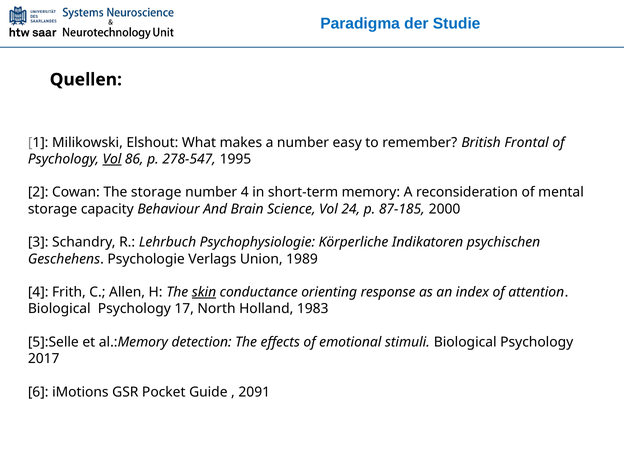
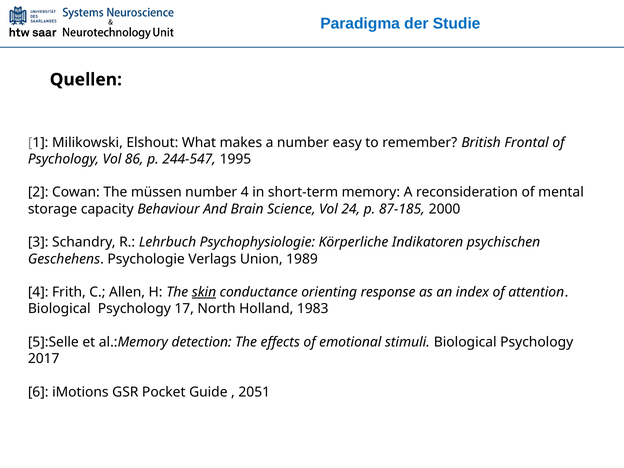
Vol at (112, 159) underline: present -> none
278-547: 278-547 -> 244-547
The storage: storage -> müssen
2091: 2091 -> 2051
